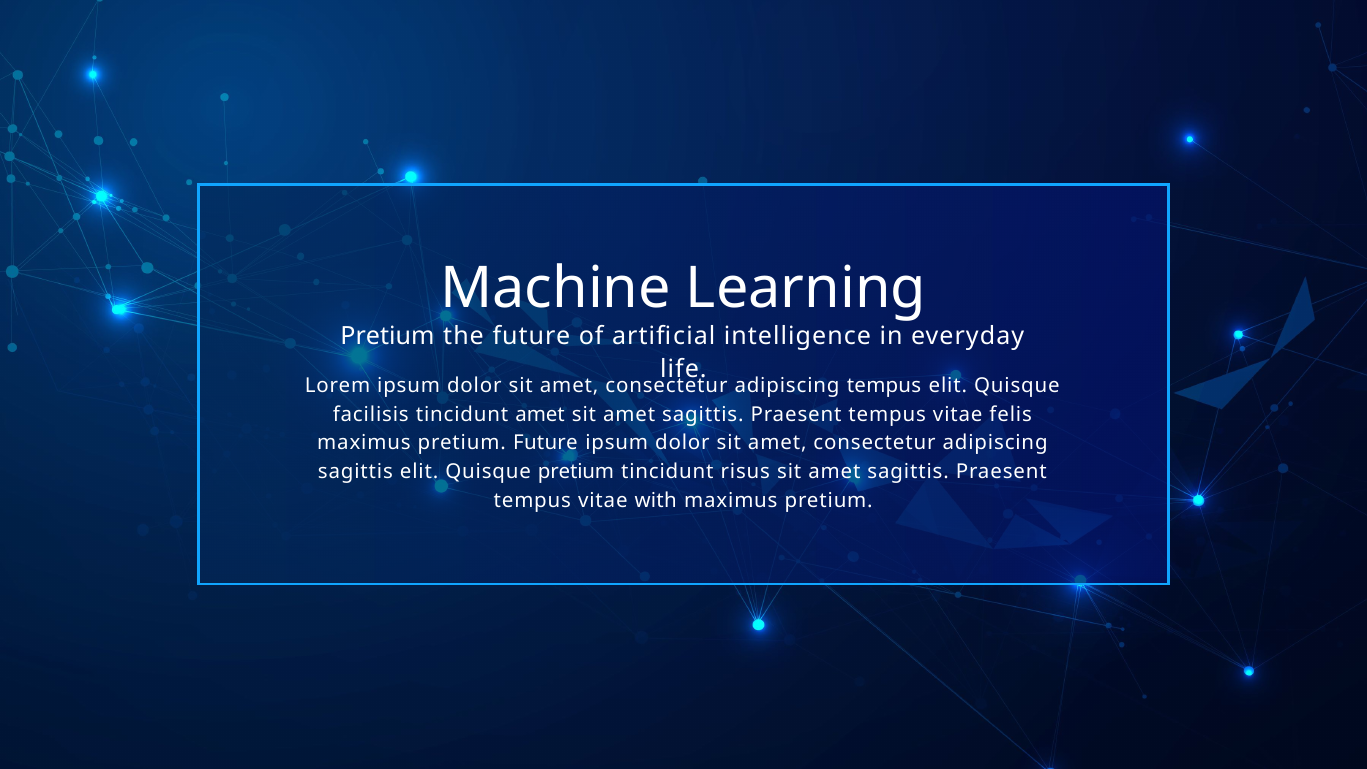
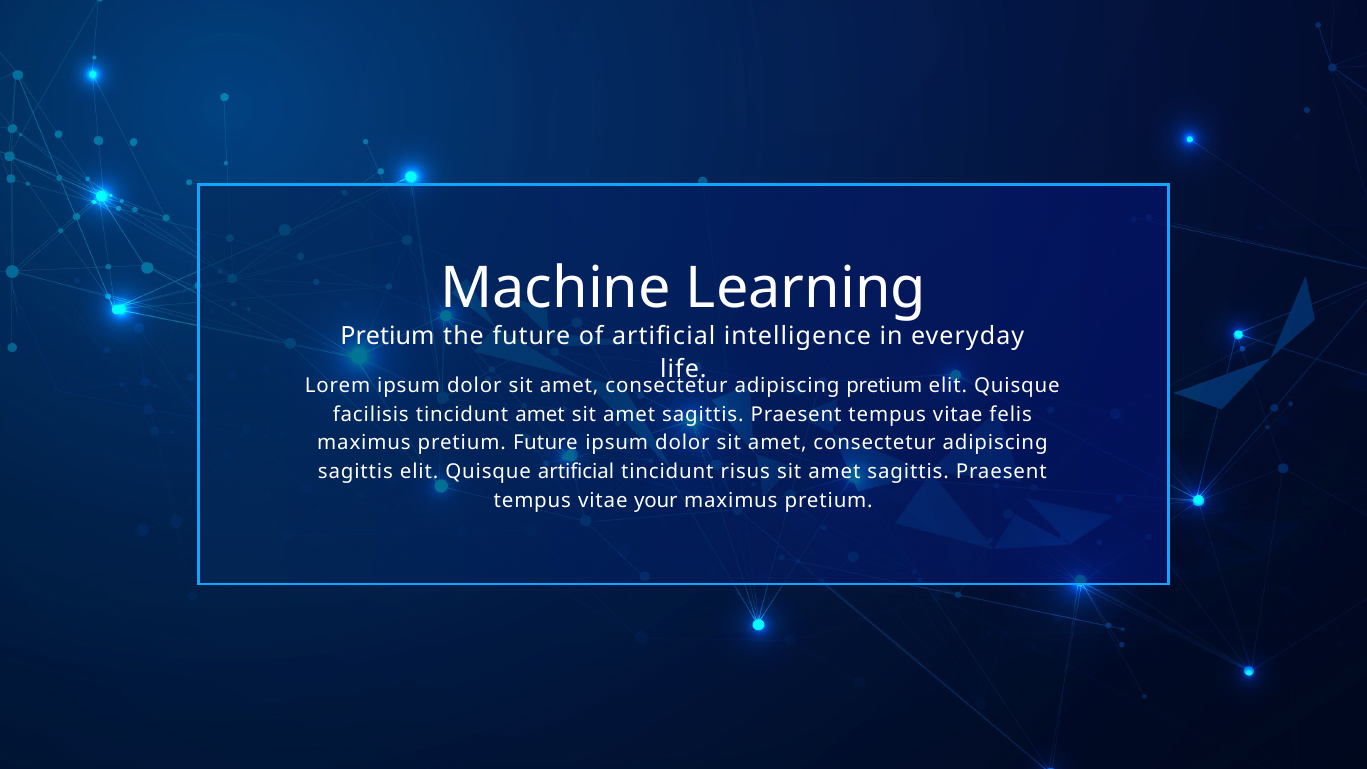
adipiscing tempus: tempus -> pretium
Quisque pretium: pretium -> artificial
with: with -> your
